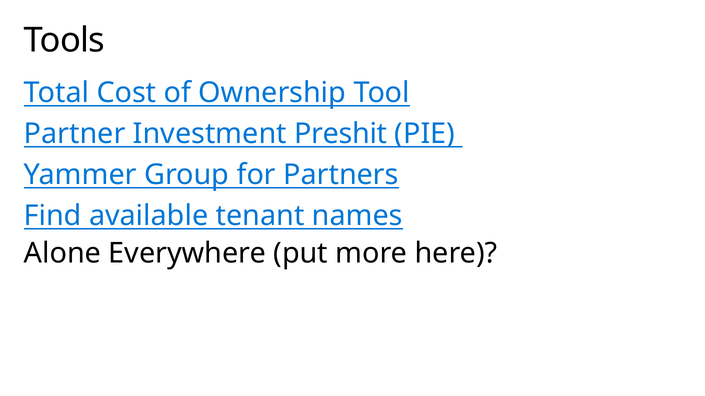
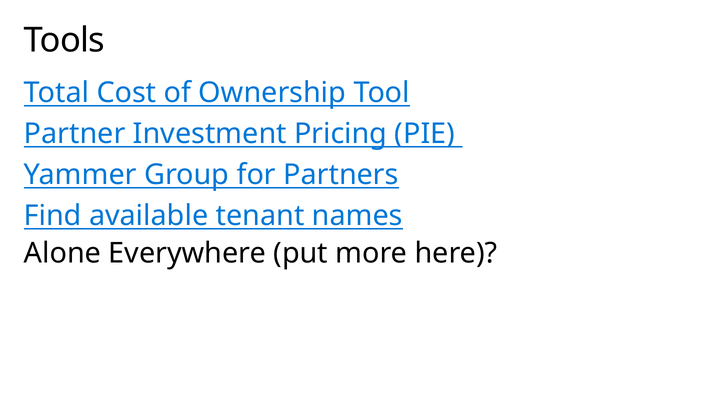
Preshit: Preshit -> Pricing
